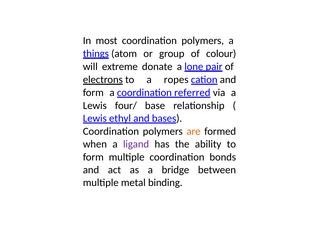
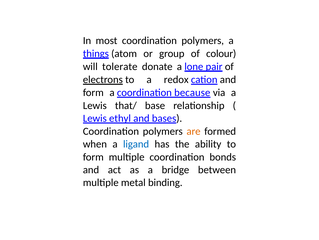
extreme: extreme -> tolerate
ropes: ropes -> redox
referred: referred -> because
four/: four/ -> that/
ligand colour: purple -> blue
